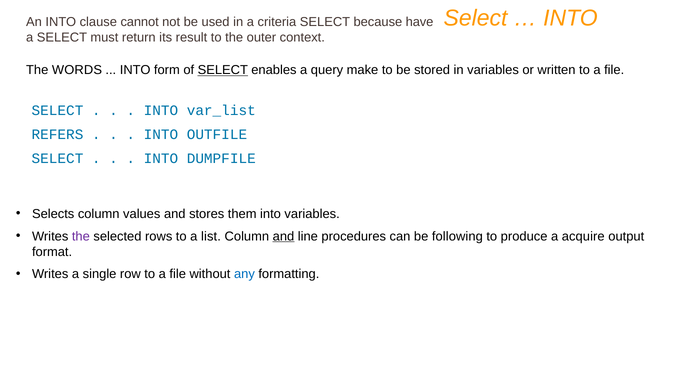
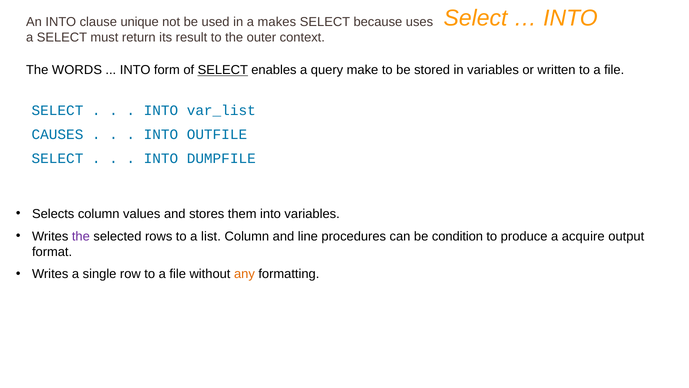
cannot: cannot -> unique
criteria: criteria -> makes
have: have -> uses
REFERS: REFERS -> CAUSES
and at (283, 236) underline: present -> none
following: following -> condition
any colour: blue -> orange
